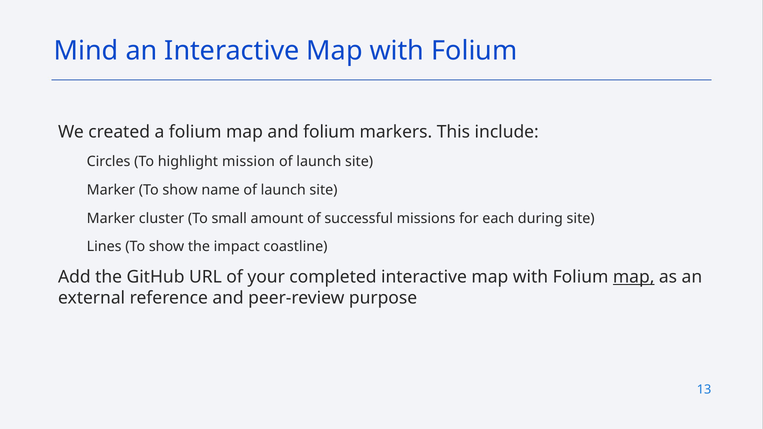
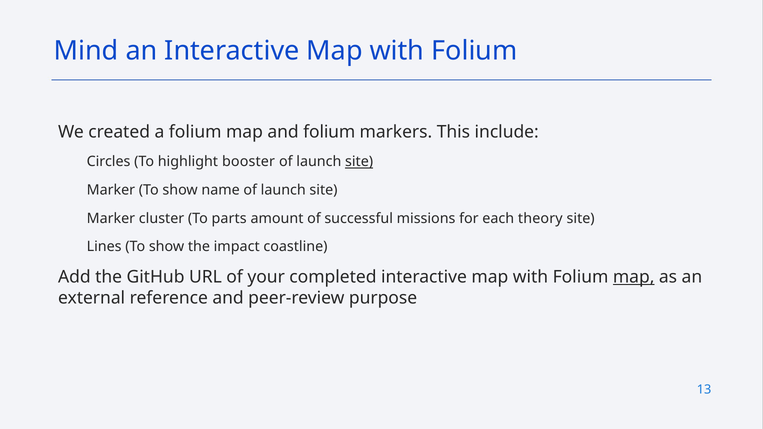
mission: mission -> booster
site at (359, 162) underline: none -> present
small: small -> parts
during: during -> theory
